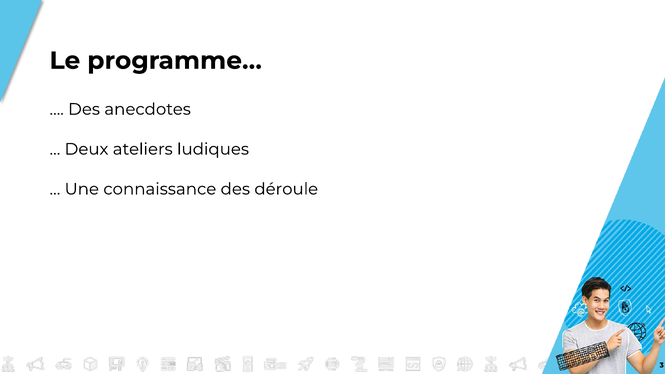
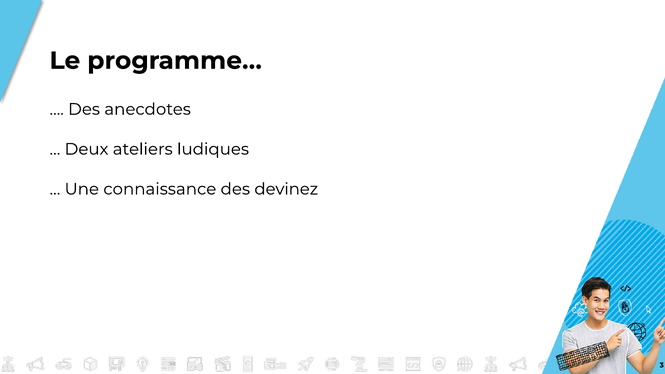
déroule: déroule -> devinez
